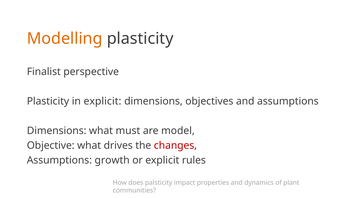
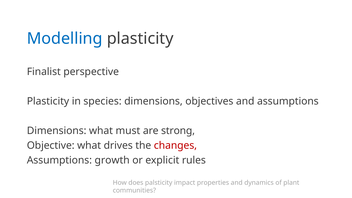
Modelling colour: orange -> blue
in explicit: explicit -> species
model: model -> strong
